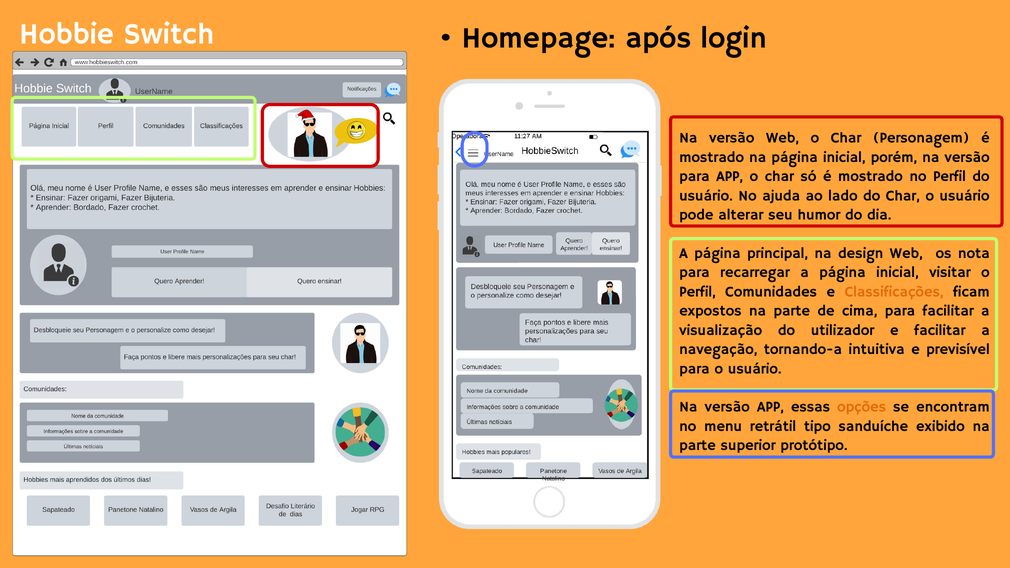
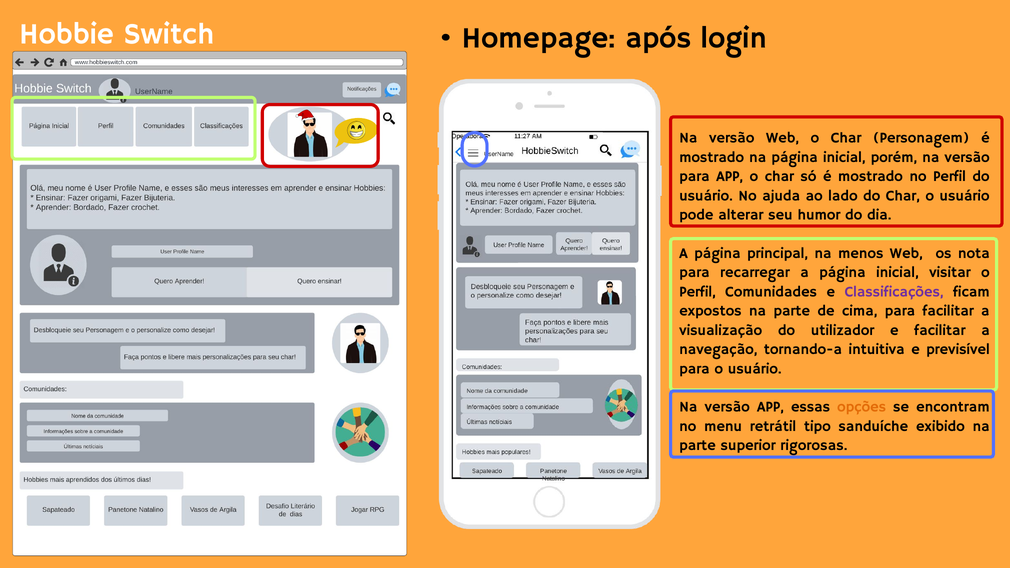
design: design -> menos
Classificações colour: orange -> purple
protótipo: protótipo -> rigorosas
